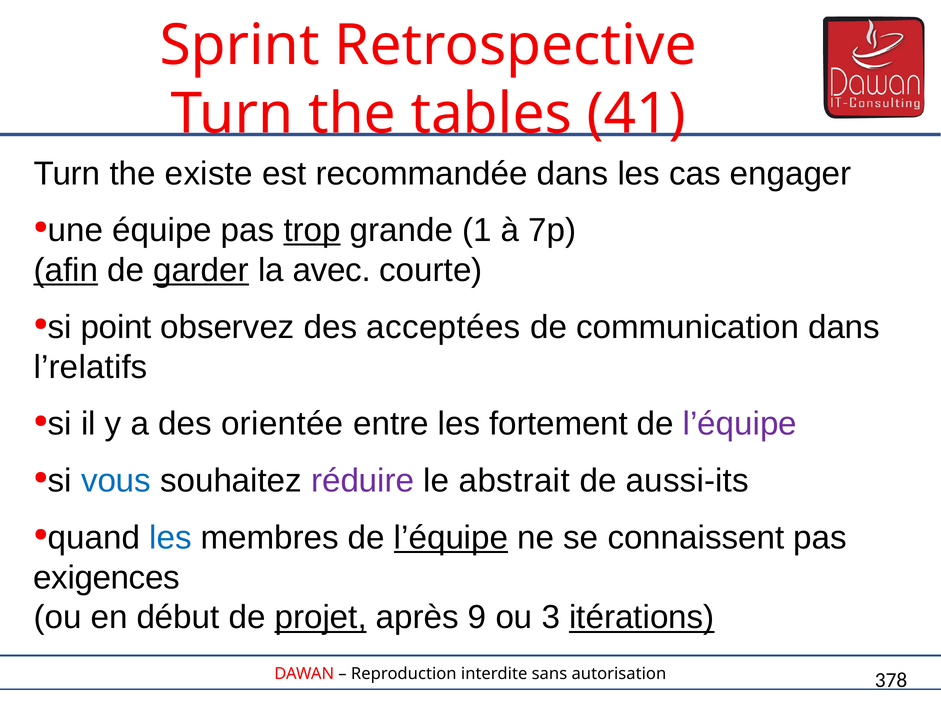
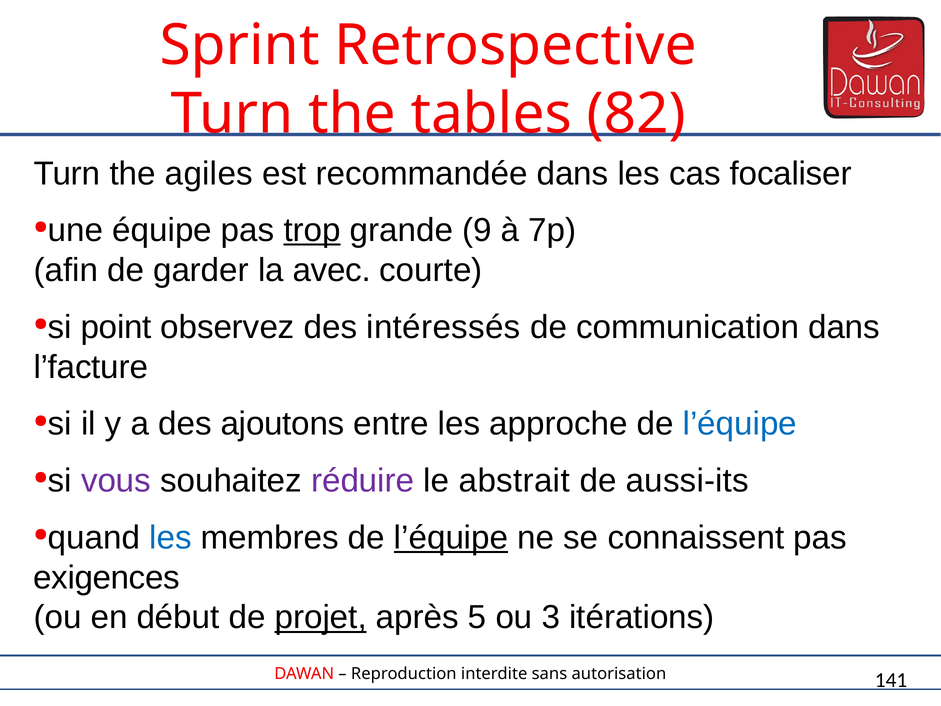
41: 41 -> 82
existe: existe -> agiles
engager: engager -> focaliser
1: 1 -> 9
afin underline: present -> none
garder underline: present -> none
acceptées: acceptées -> intéressés
l’relatifs: l’relatifs -> l’facture
orientée: orientée -> ajoutons
fortement: fortement -> approche
l’équipe at (740, 424) colour: purple -> blue
vous colour: blue -> purple
9: 9 -> 5
itérations underline: present -> none
378: 378 -> 141
